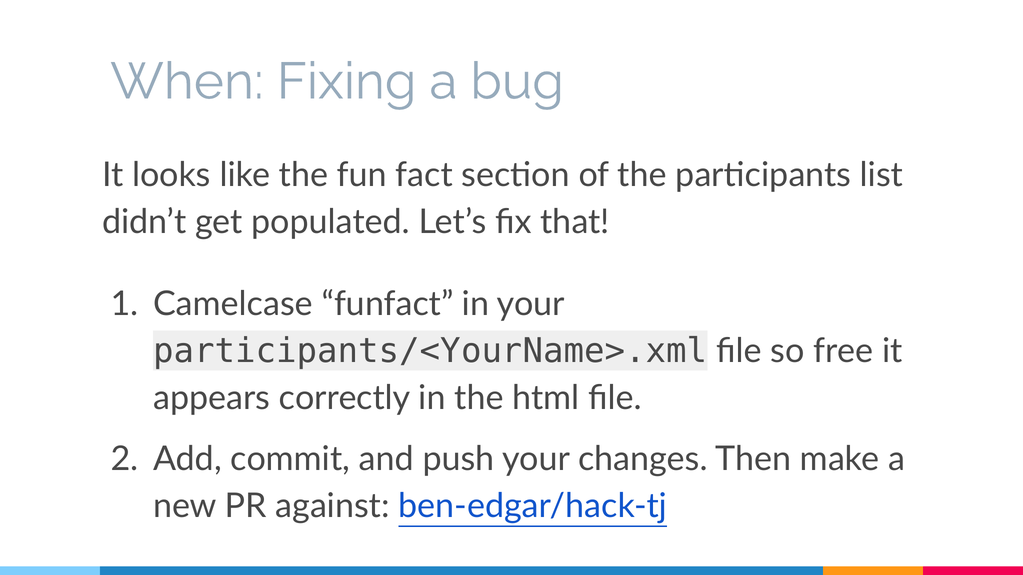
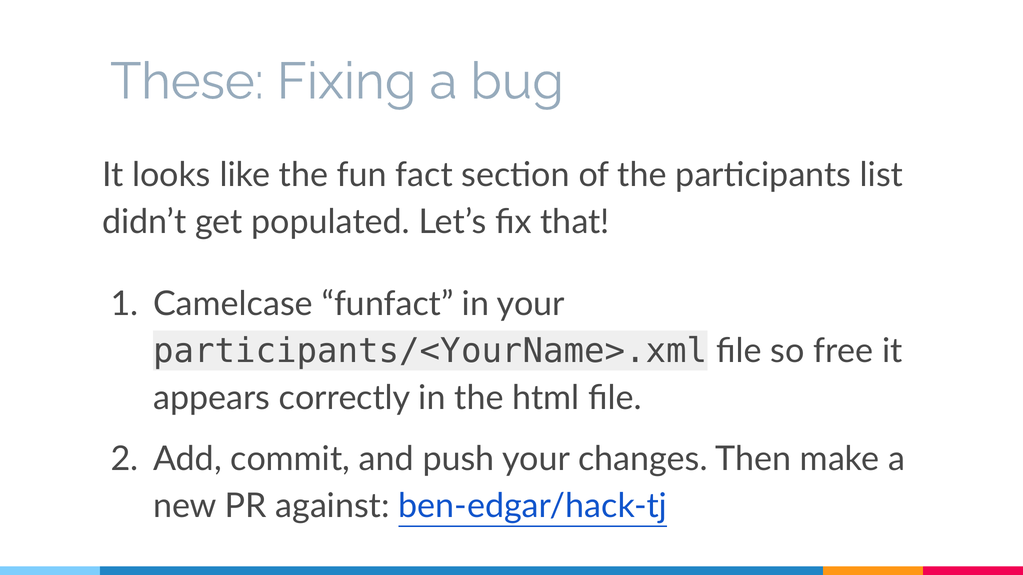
When: When -> These
